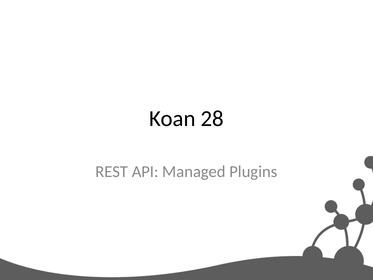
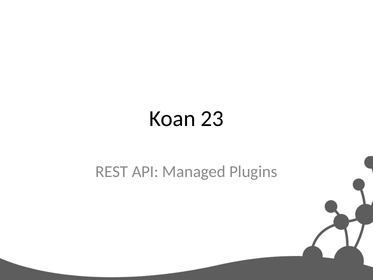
28: 28 -> 23
